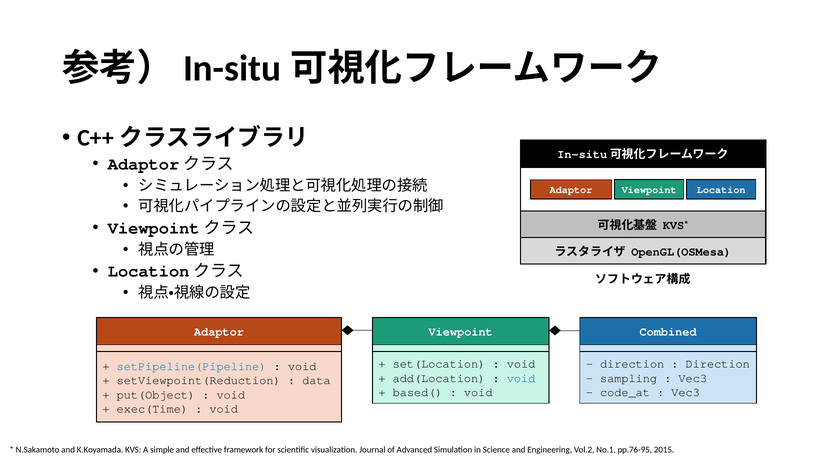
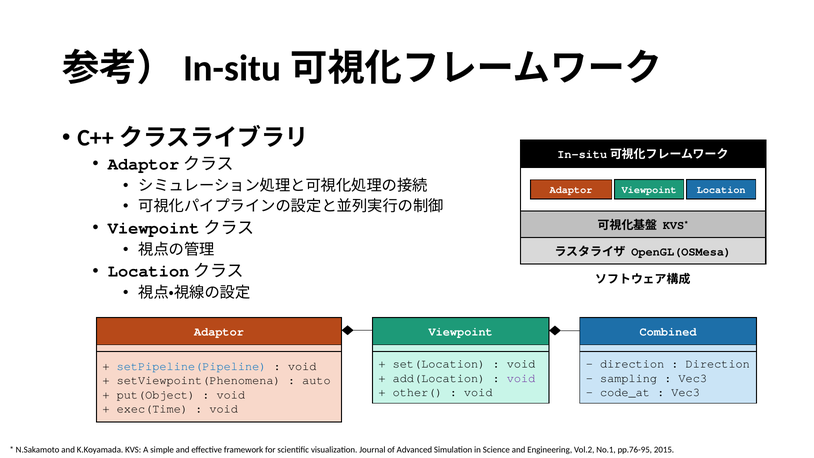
void at (521, 378) colour: blue -> purple
setViewpoint(Reduction: setViewpoint(Reduction -> setViewpoint(Phenomena
data: data -> auto
based(: based( -> other(
